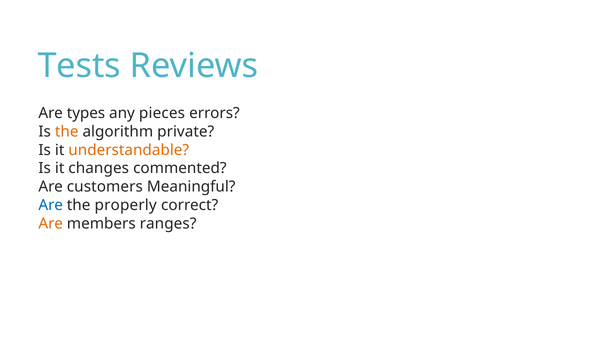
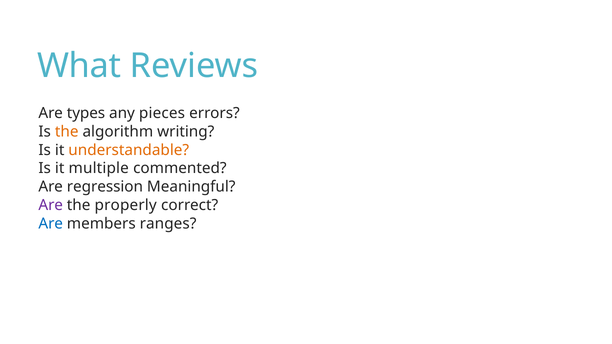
Tests: Tests -> What
private: private -> writing
changes: changes -> multiple
customers: customers -> regression
Are at (51, 205) colour: blue -> purple
Are at (51, 224) colour: orange -> blue
